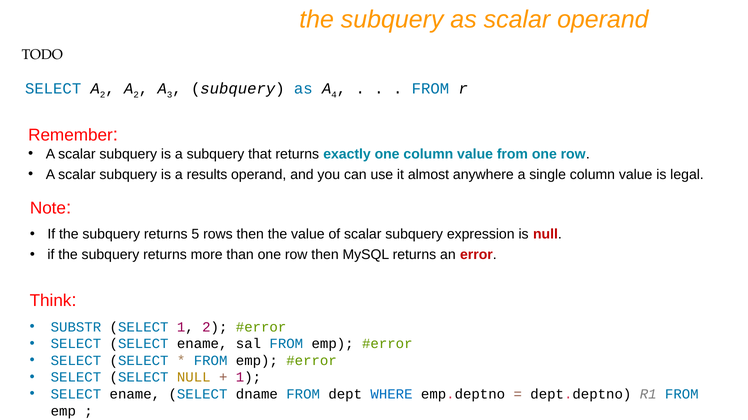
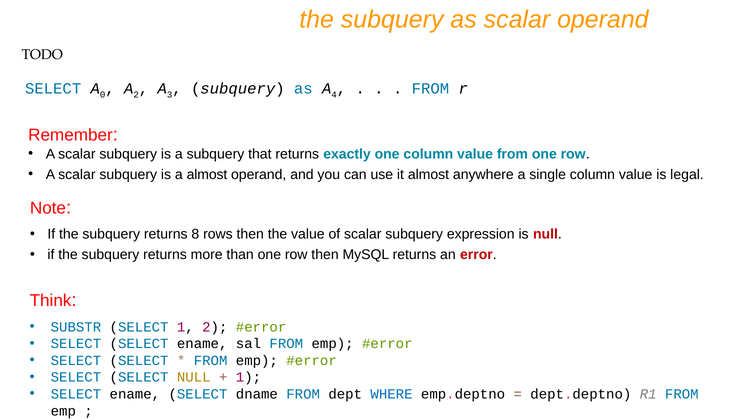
SELECT A 2: 2 -> 0
a results: results -> almost
5: 5 -> 8
